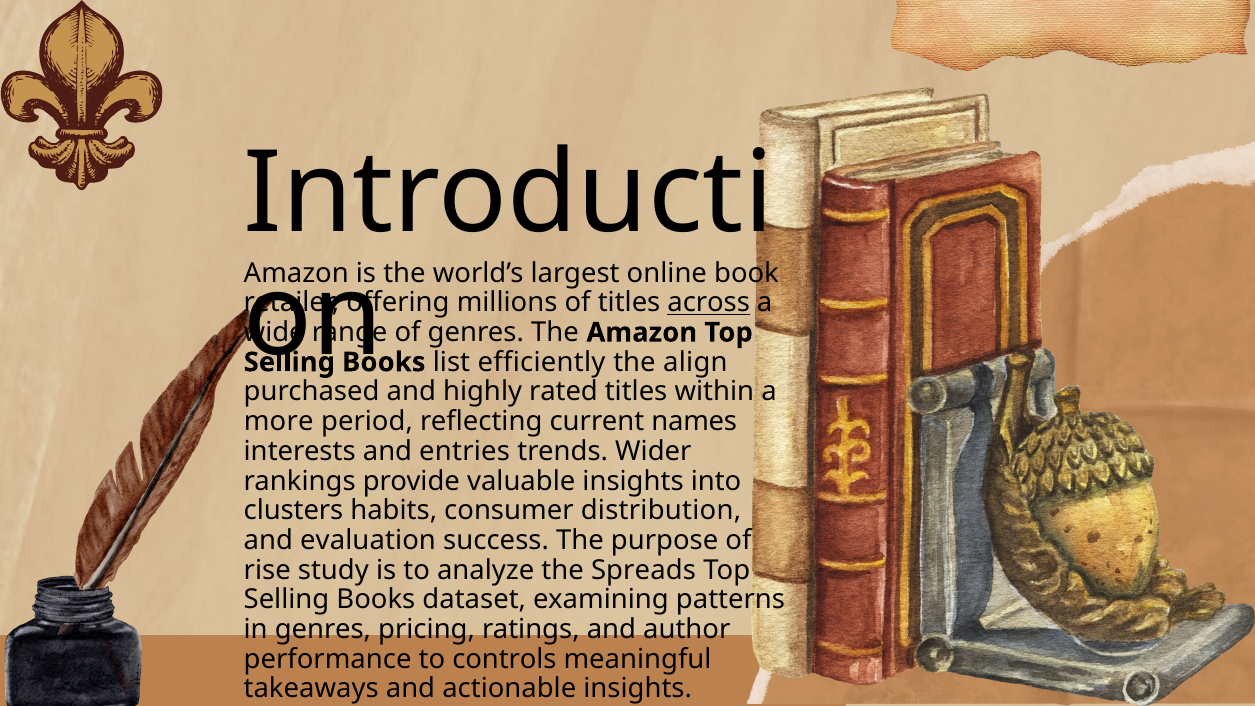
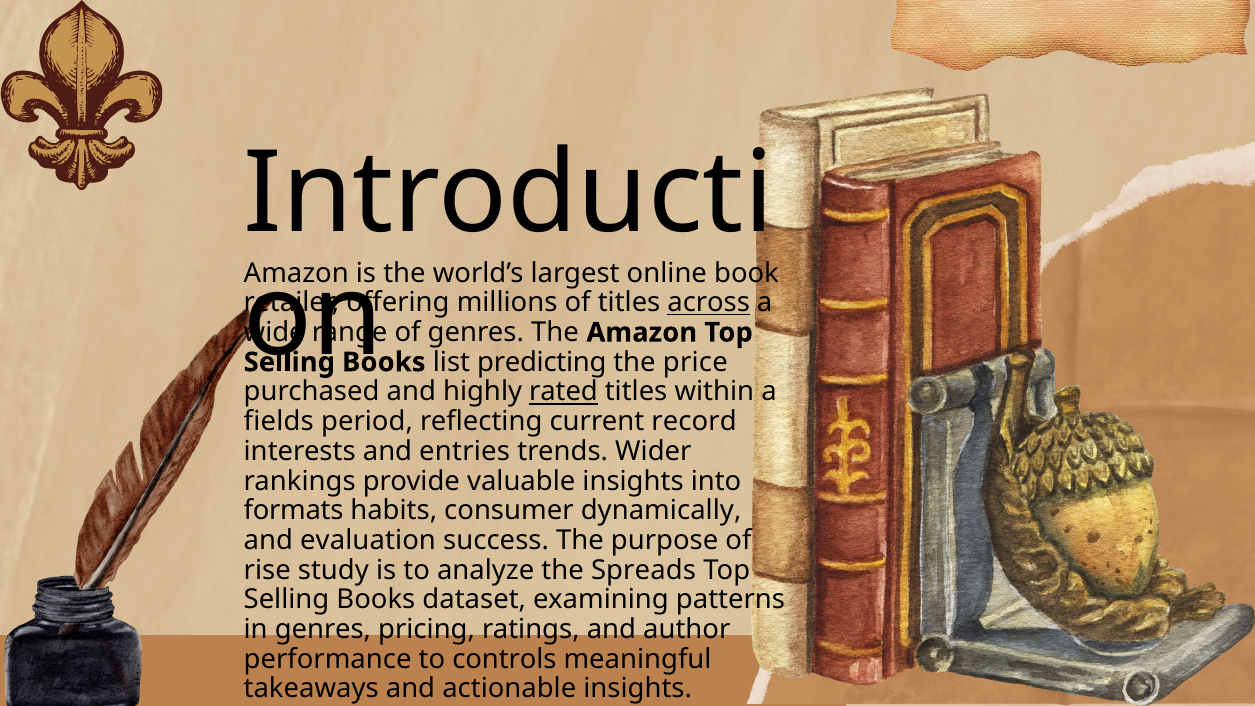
efficiently: efficiently -> predicting
align: align -> price
rated underline: none -> present
more: more -> fields
names: names -> record
clusters: clusters -> formats
distribution: distribution -> dynamically
